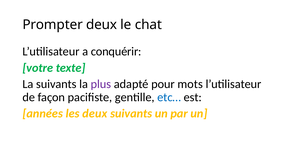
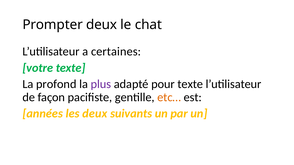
conquérir: conquérir -> certaines
La suivants: suivants -> profond
pour mots: mots -> texte
etc… colour: blue -> orange
